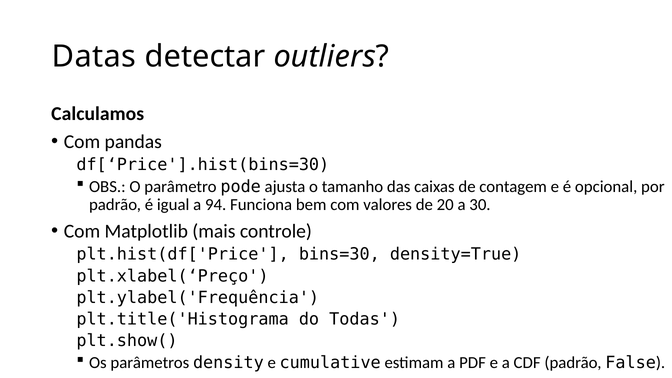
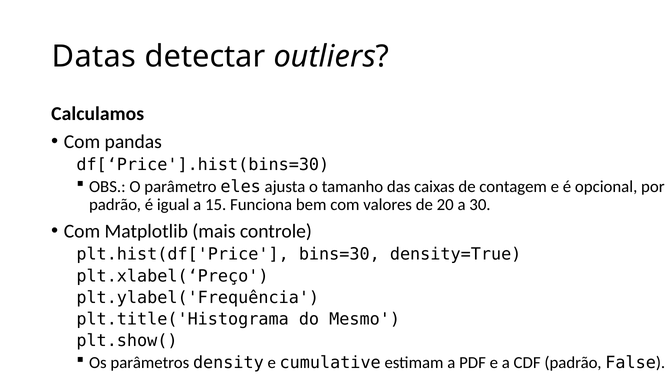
pode: pode -> eles
94: 94 -> 15
Todas: Todas -> Mesmo
